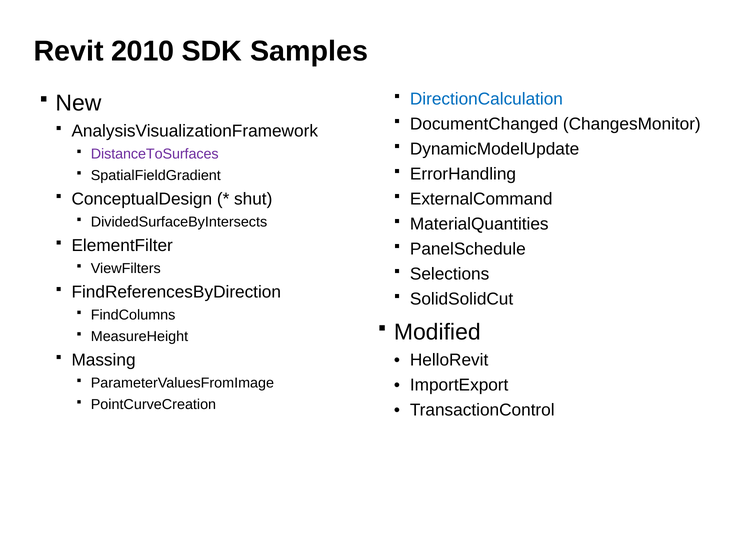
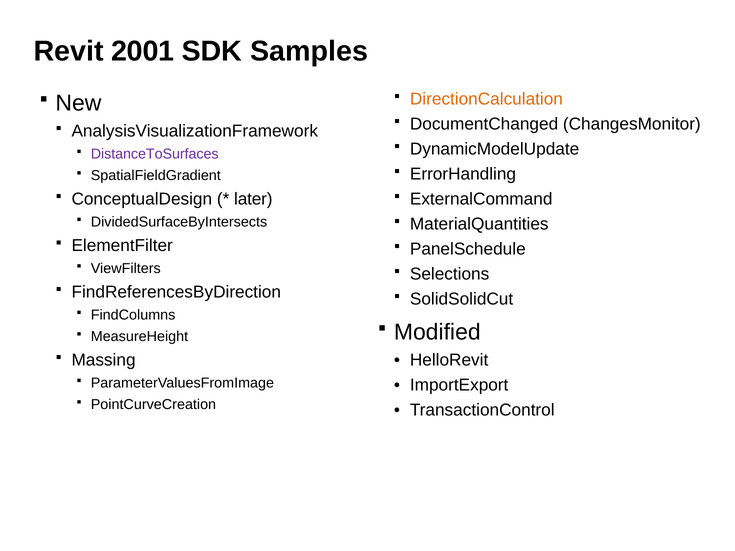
2010: 2010 -> 2001
DirectionCalculation colour: blue -> orange
shut: shut -> later
